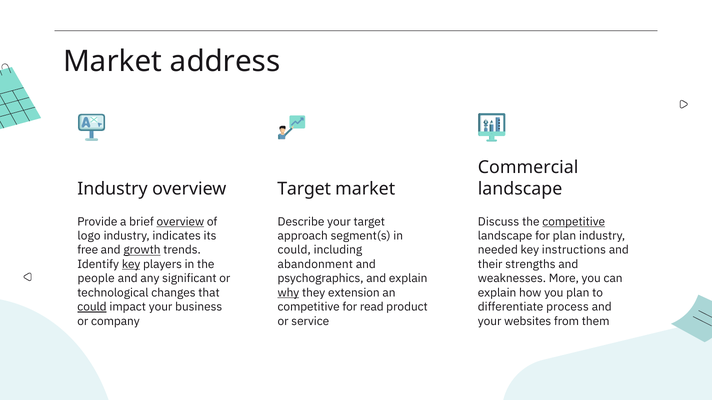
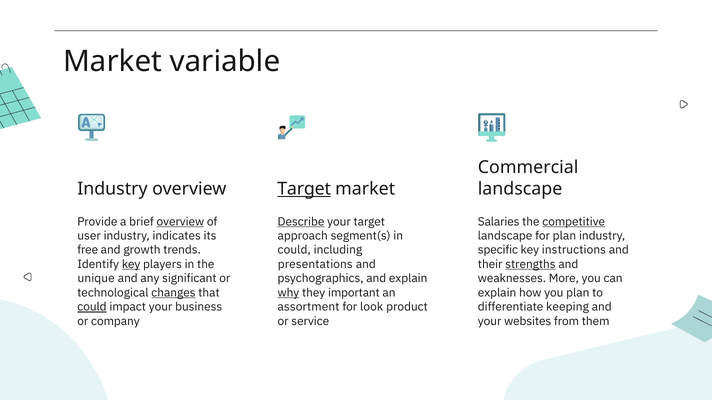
address: address -> variable
Target at (304, 189) underline: none -> present
Describe underline: none -> present
Discuss: Discuss -> Salaries
logo: logo -> user
growth underline: present -> none
needed: needed -> specific
abandonment: abandonment -> presentations
strengths underline: none -> present
people: people -> unique
changes underline: none -> present
extension: extension -> important
competitive at (309, 307): competitive -> assortment
read: read -> look
process: process -> keeping
